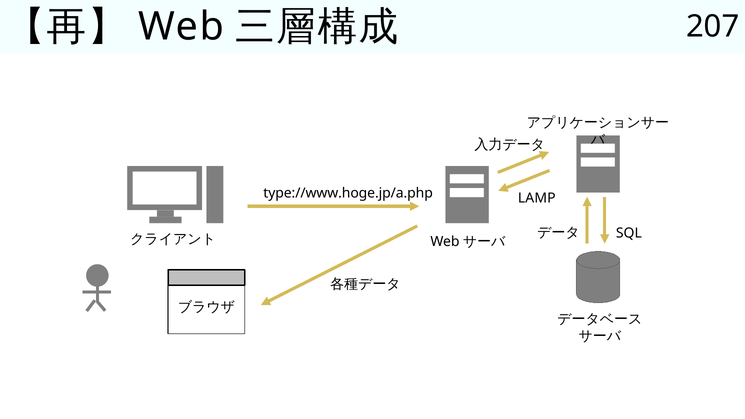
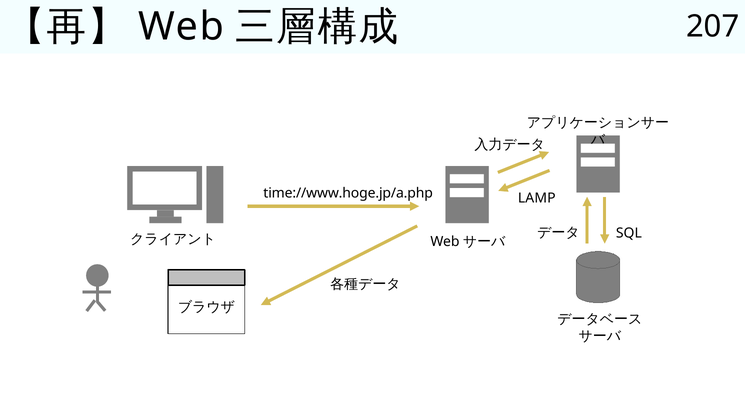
type://www.hoge.jp/a.php: type://www.hoge.jp/a.php -> time://www.hoge.jp/a.php
